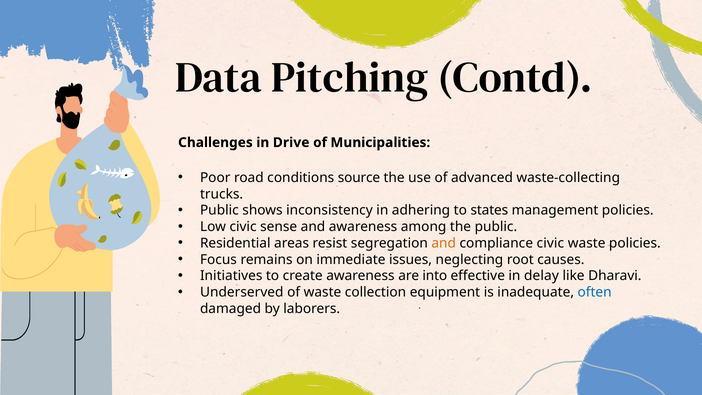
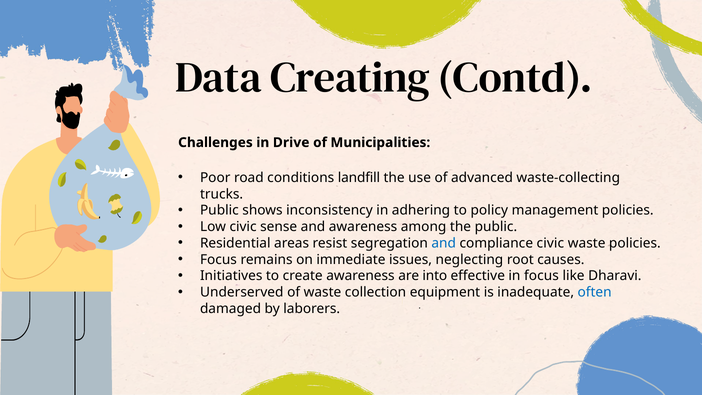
Pitching: Pitching -> Creating
source: source -> landfill
states: states -> policy
and at (444, 243) colour: orange -> blue
in delay: delay -> focus
